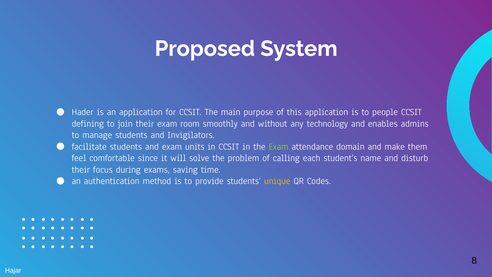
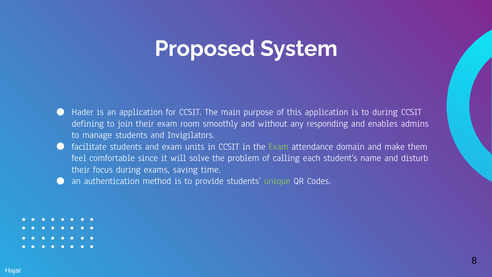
to people: people -> during
technology: technology -> responding
unique colour: yellow -> light green
